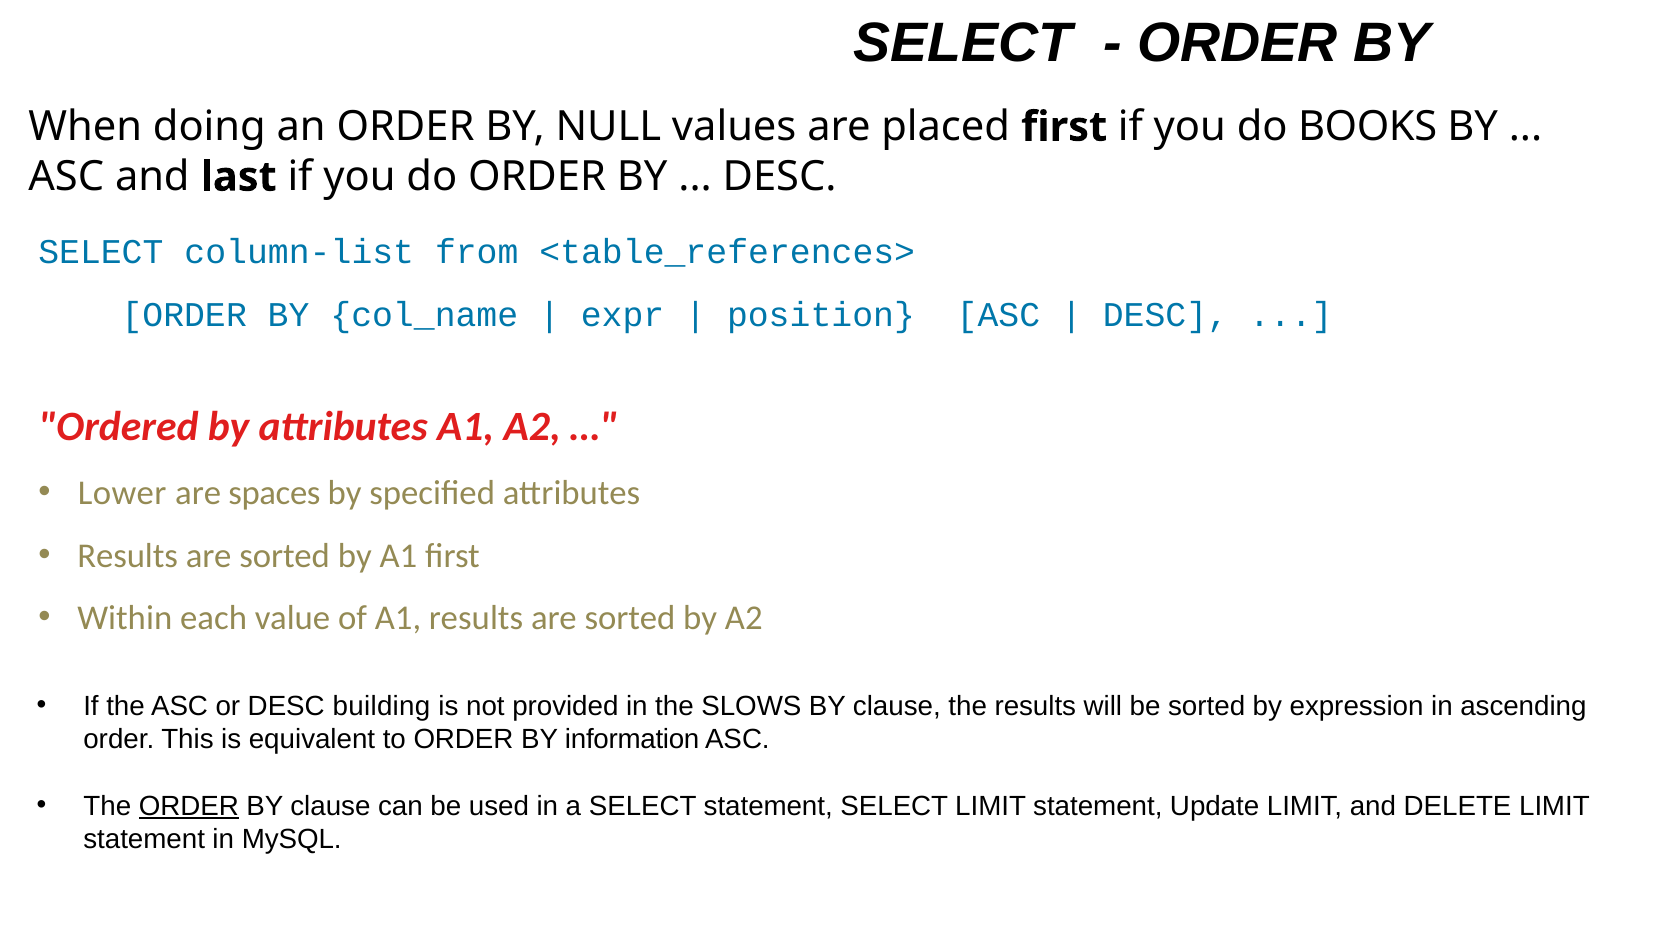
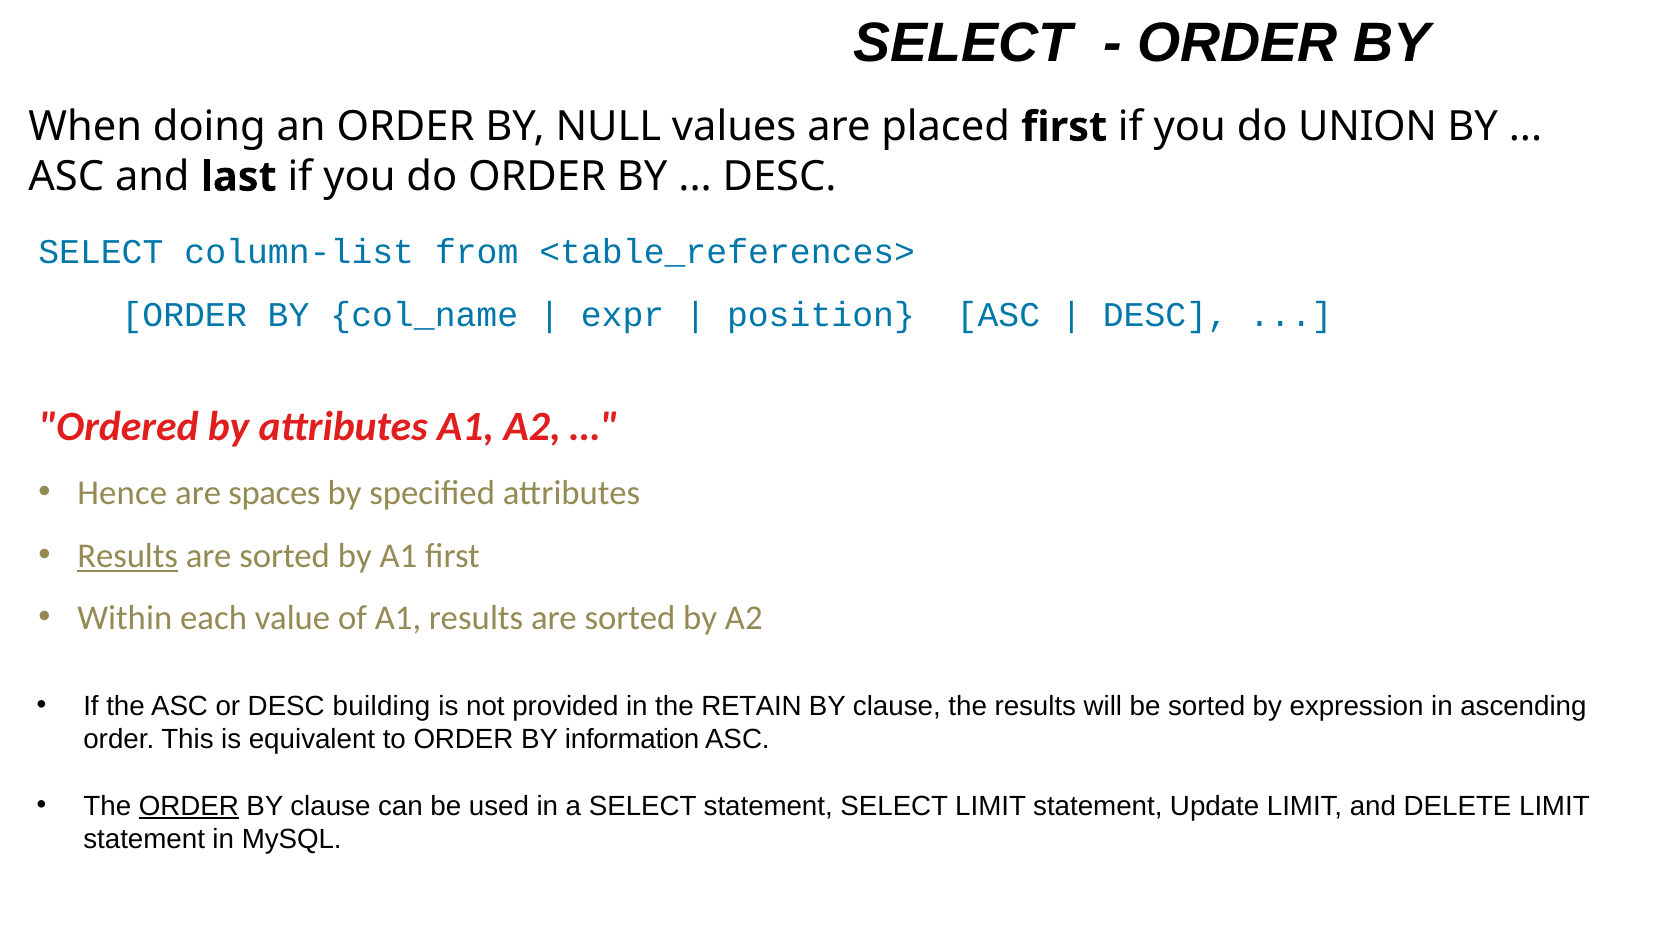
BOOKS: BOOKS -> UNION
Lower: Lower -> Hence
Results at (128, 556) underline: none -> present
SLOWS: SLOWS -> RETAIN
